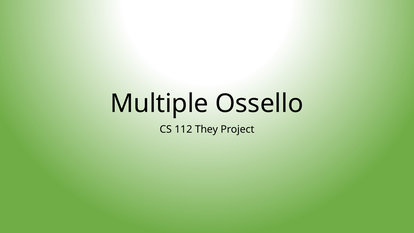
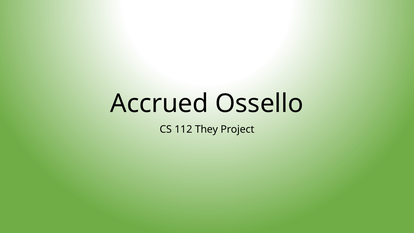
Multiple: Multiple -> Accrued
